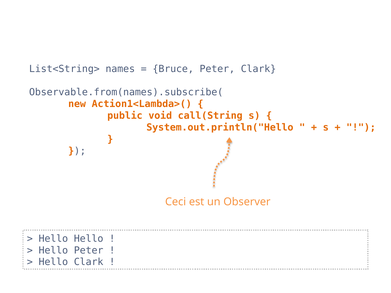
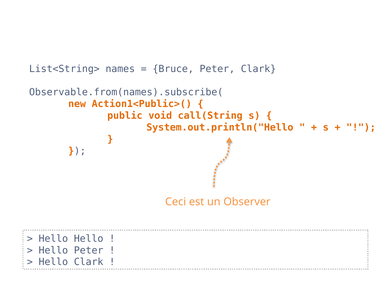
Action1<Lambda>(: Action1<Lambda>( -> Action1<Public>(
